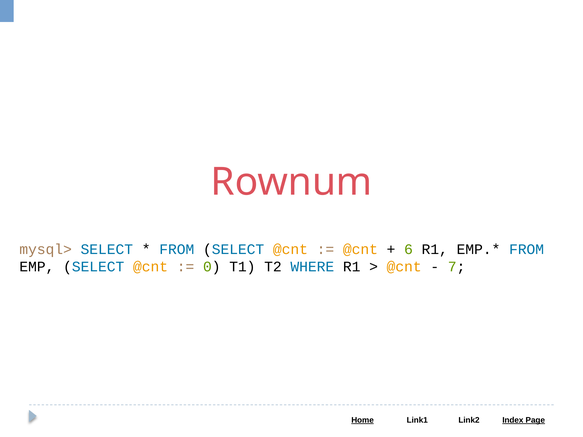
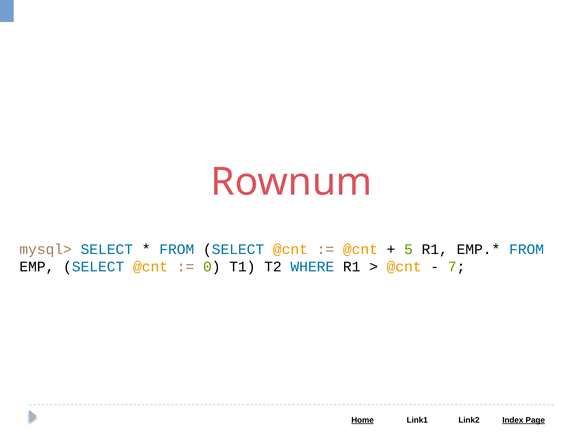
6: 6 -> 5
